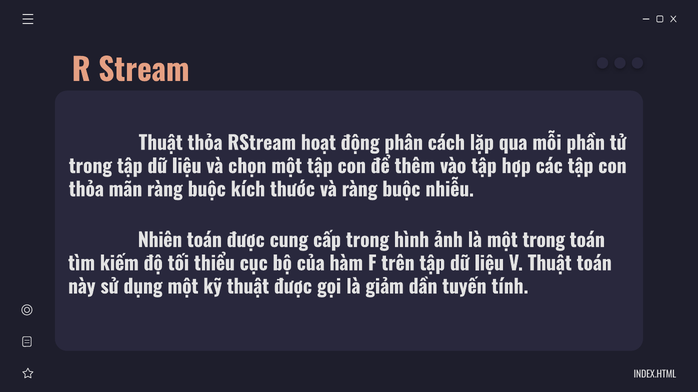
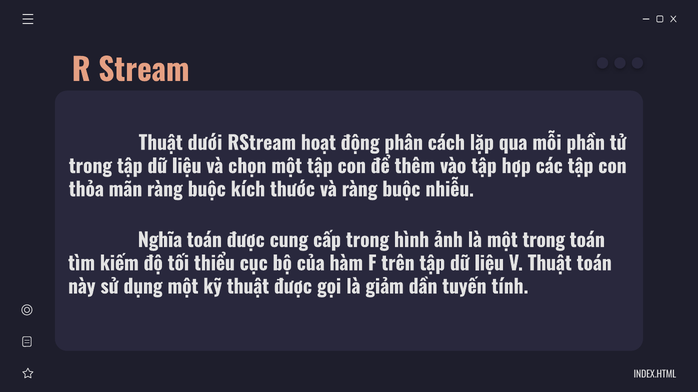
Thuật thỏa: thỏa -> dưới
Nhiên: Nhiên -> Nghĩa
